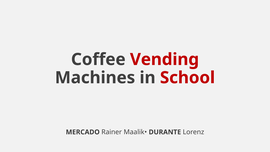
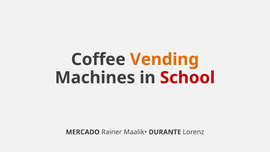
Vending colour: red -> orange
